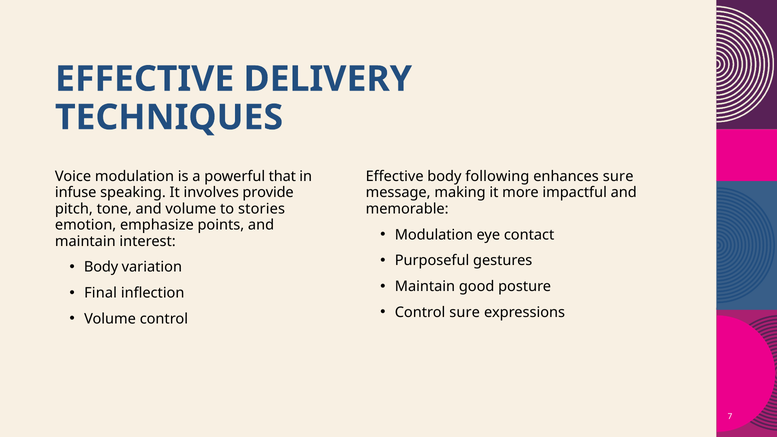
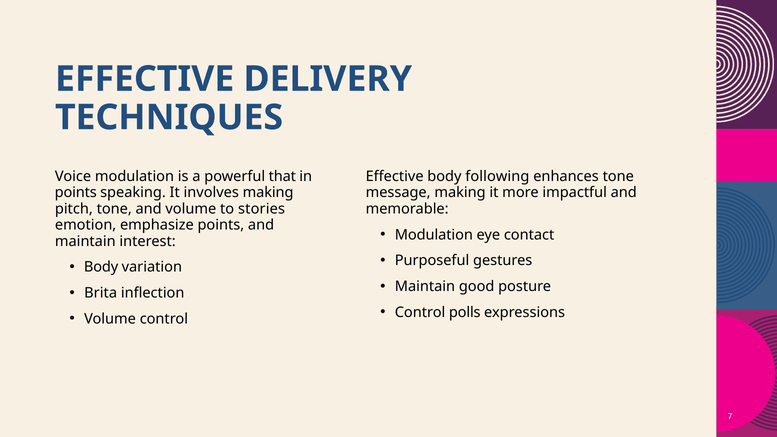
enhances sure: sure -> tone
infuse at (76, 193): infuse -> points
involves provide: provide -> making
Final: Final -> Brita
Control sure: sure -> polls
